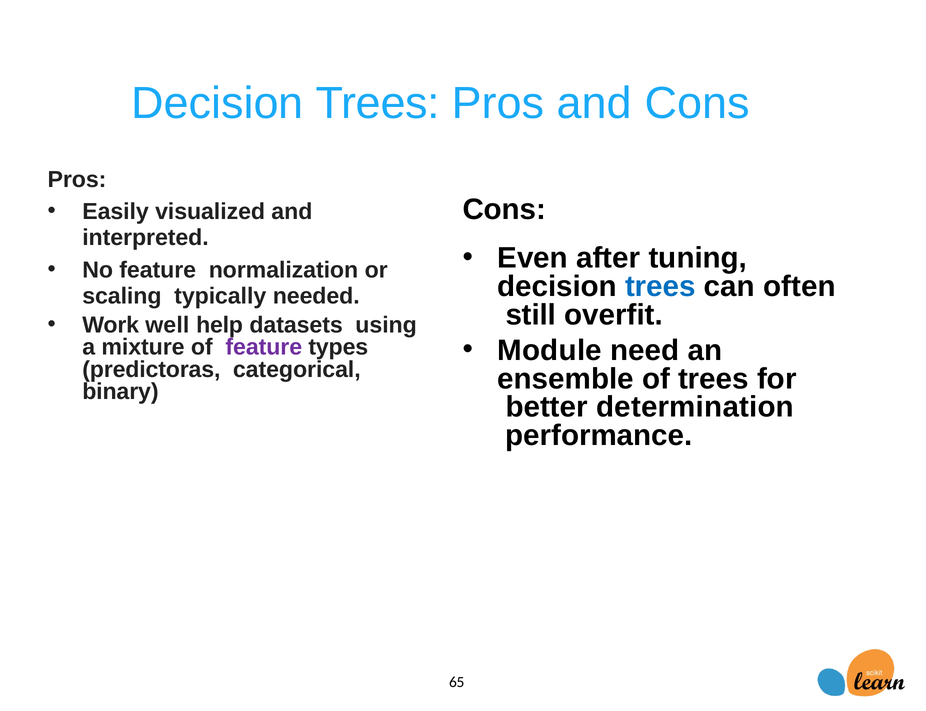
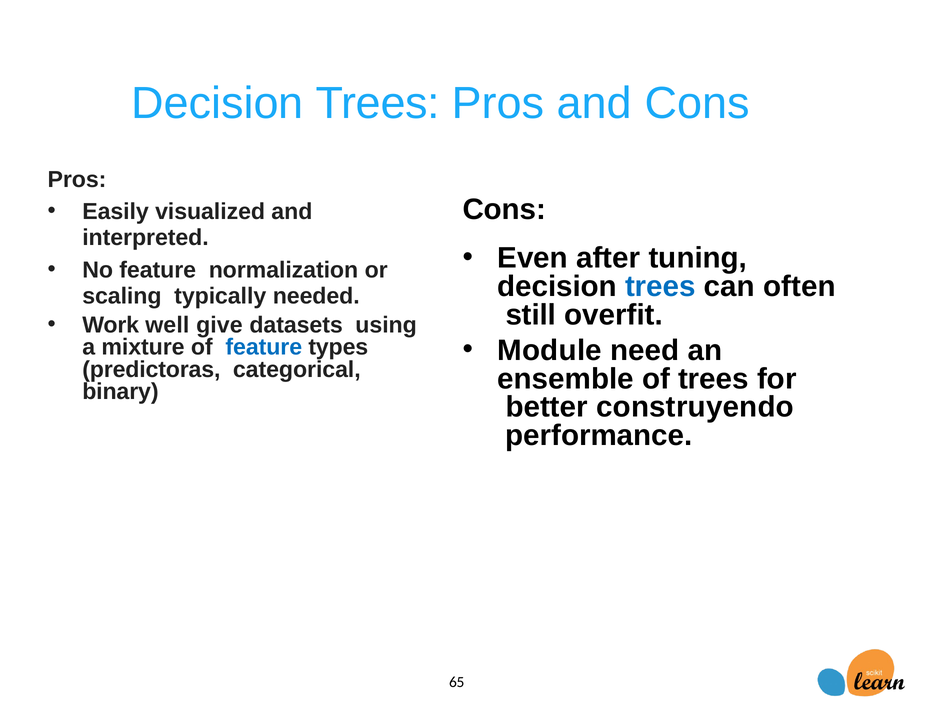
help: help -> give
feature at (264, 347) colour: purple -> blue
determination: determination -> construyendo
